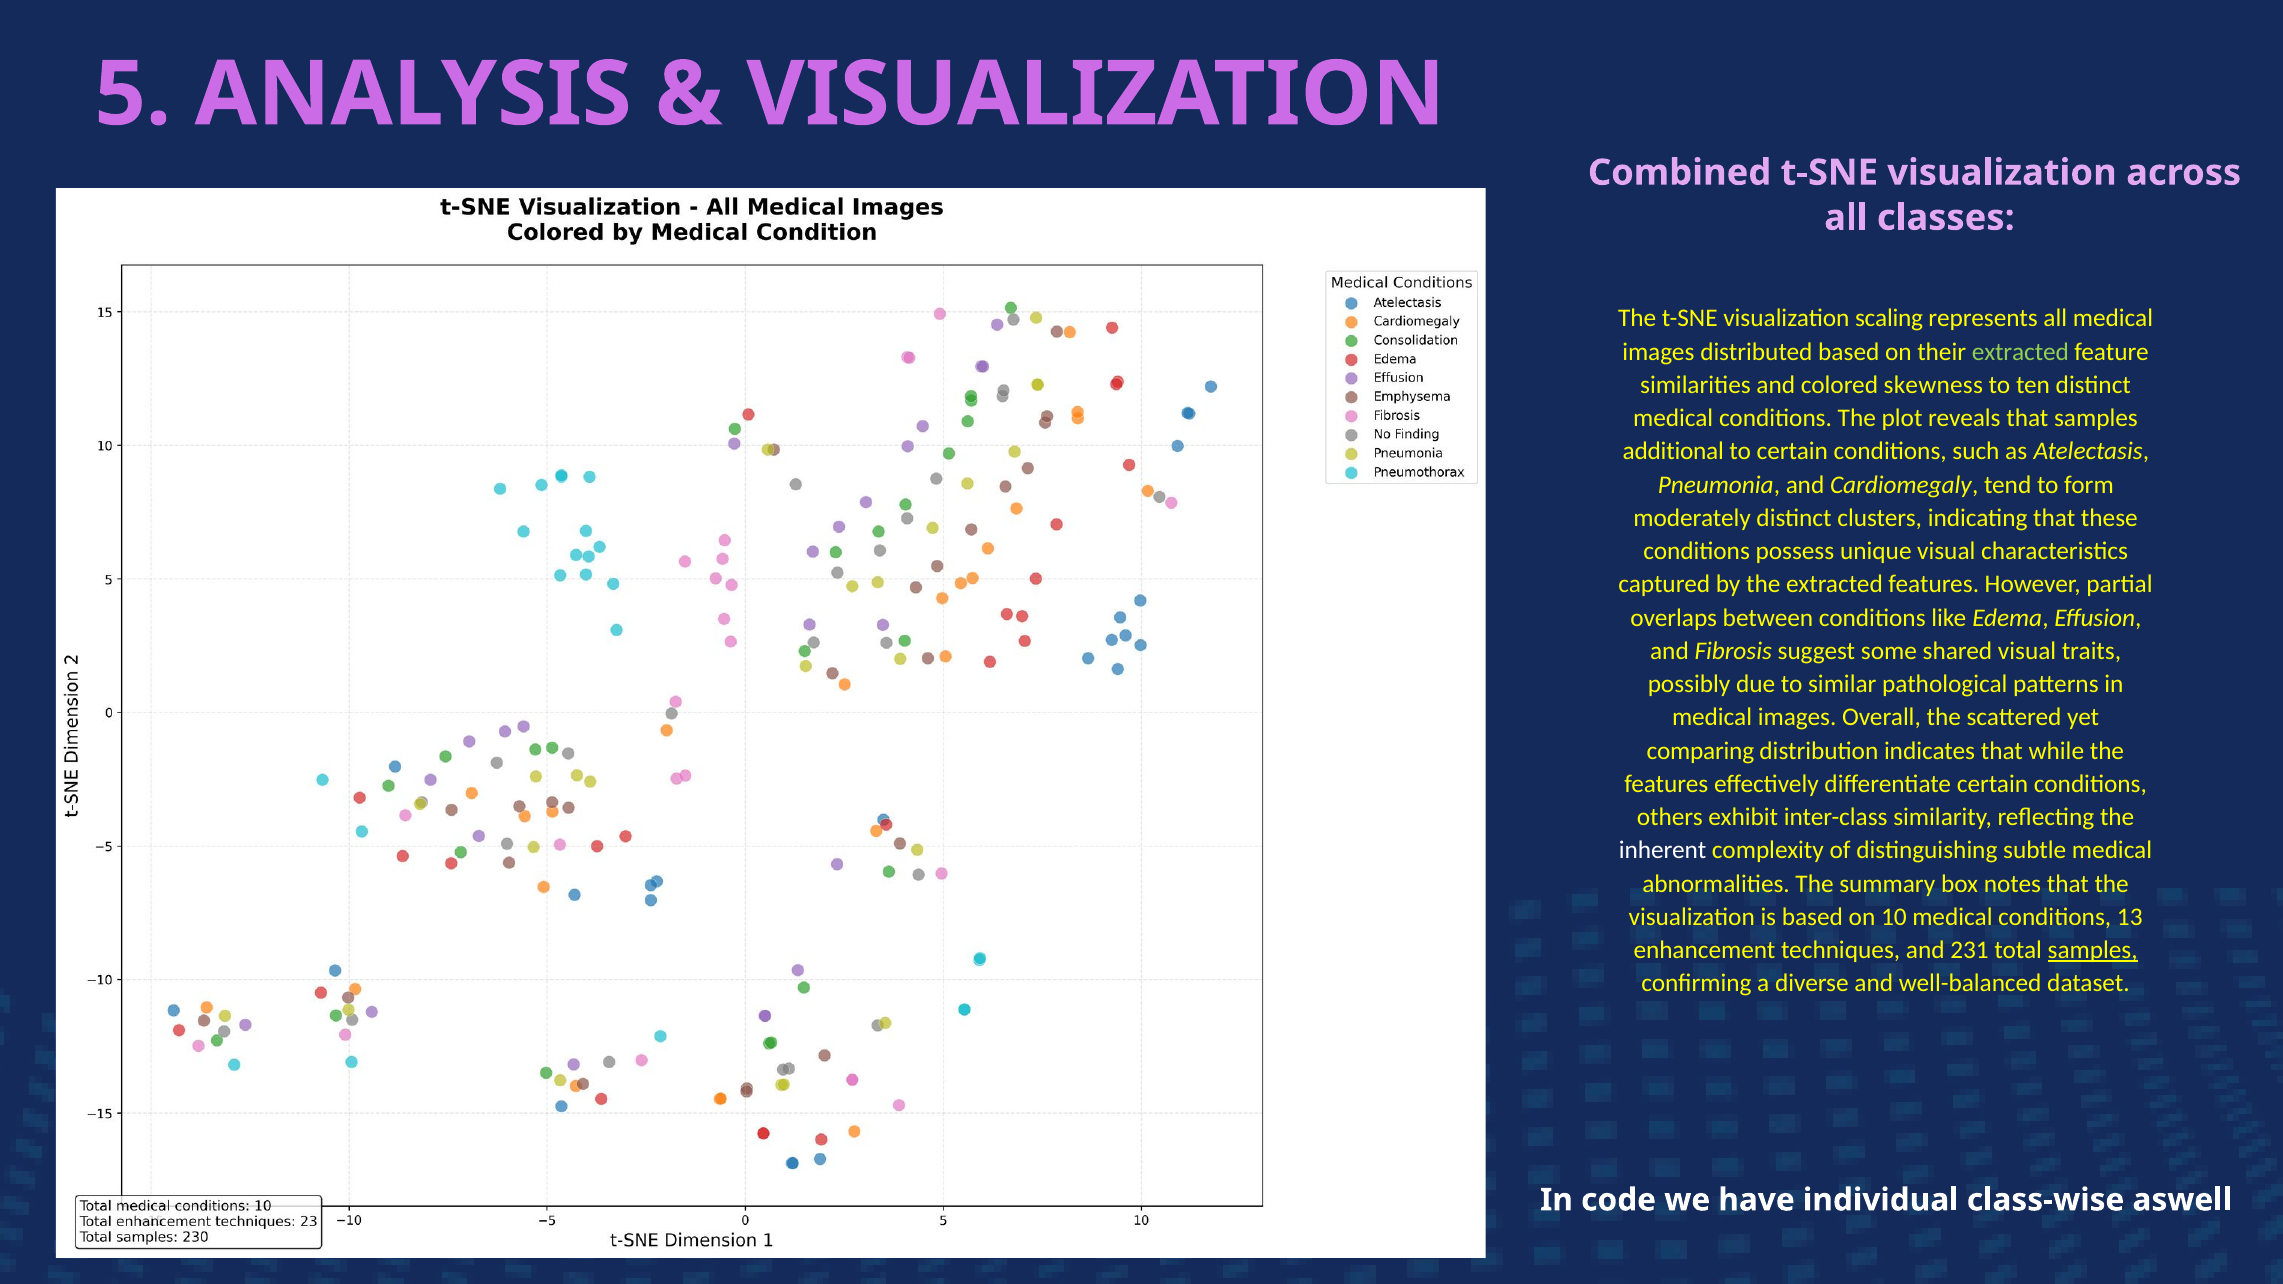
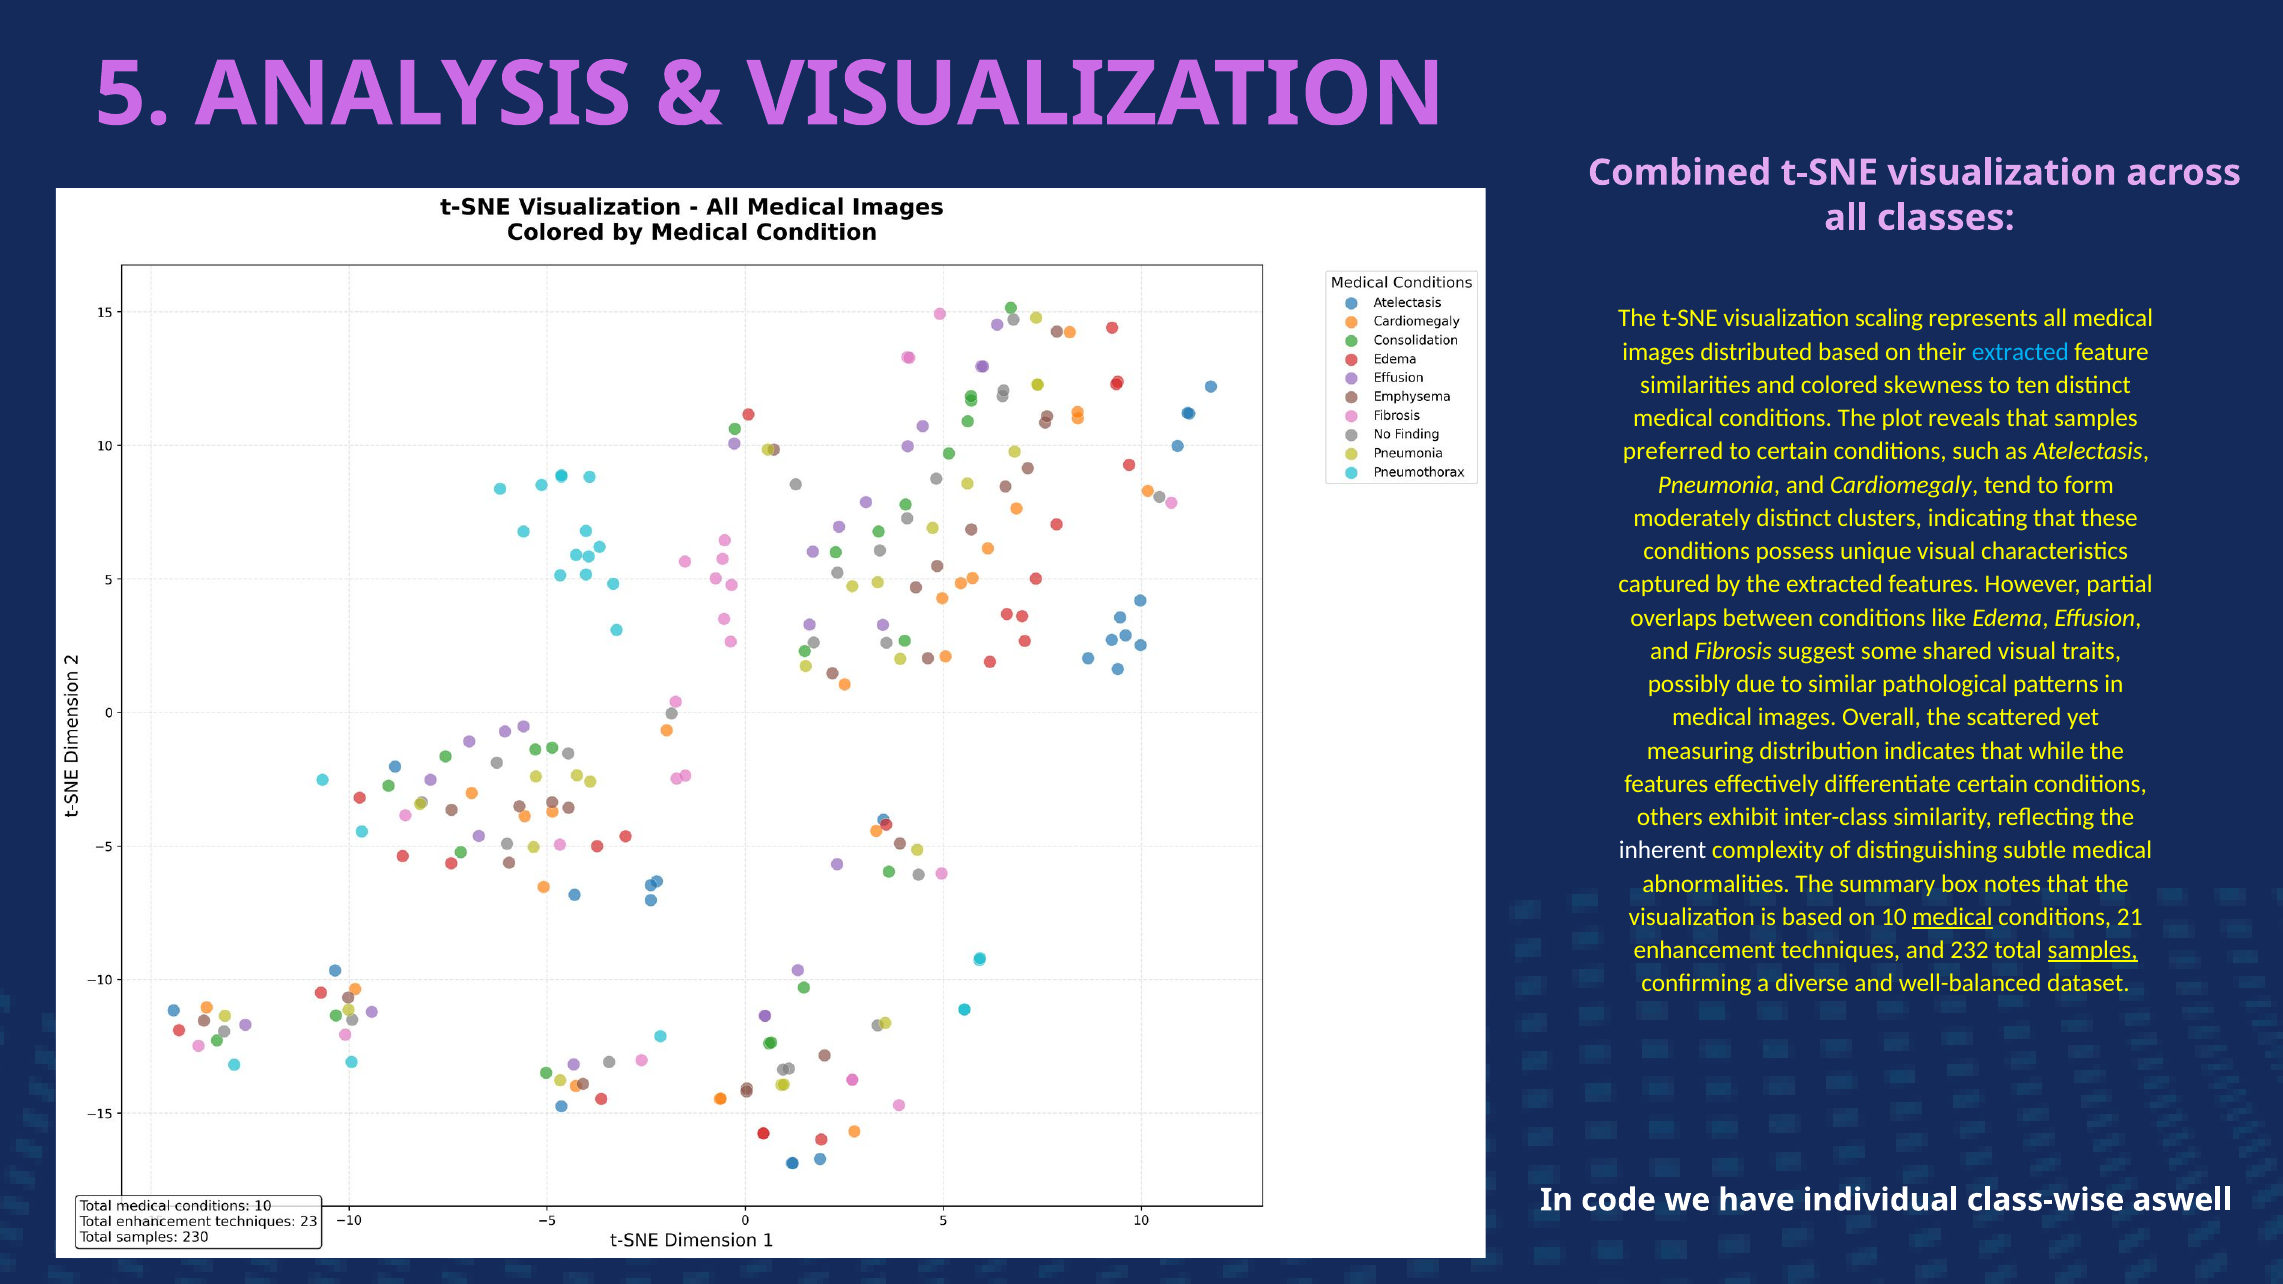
extracted at (2020, 352) colour: light green -> light blue
additional: additional -> preferred
comparing: comparing -> measuring
medical at (1952, 917) underline: none -> present
13: 13 -> 21
231: 231 -> 232
